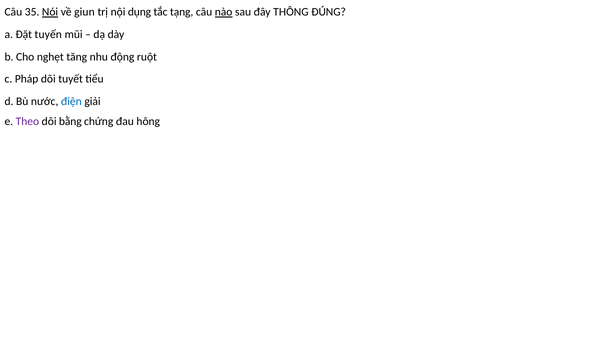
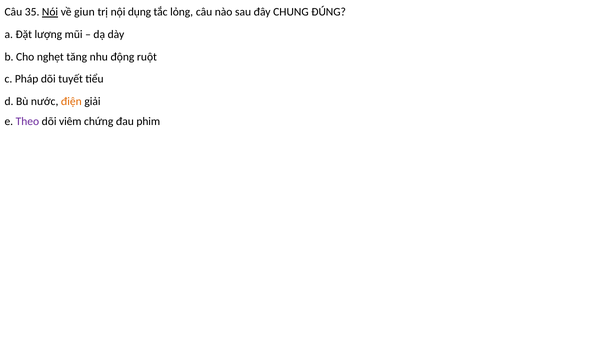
tạng: tạng -> lỏng
nào underline: present -> none
THÔNG: THÔNG -> CHUNG
tuyến: tuyến -> lượng
điện colour: blue -> orange
bằng: bằng -> viêm
hông: hông -> phim
